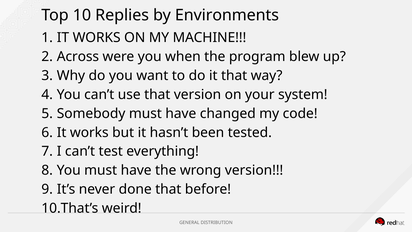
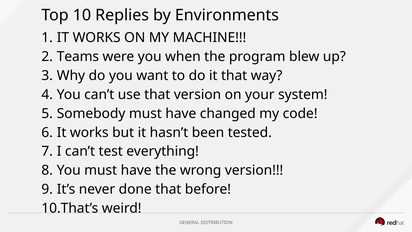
Across: Across -> Teams
